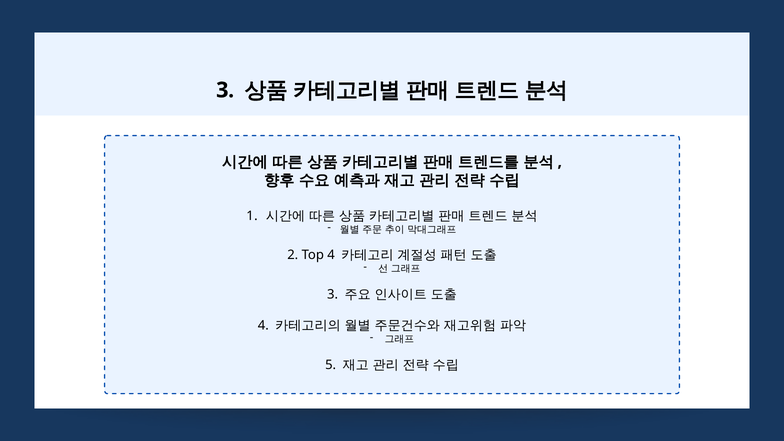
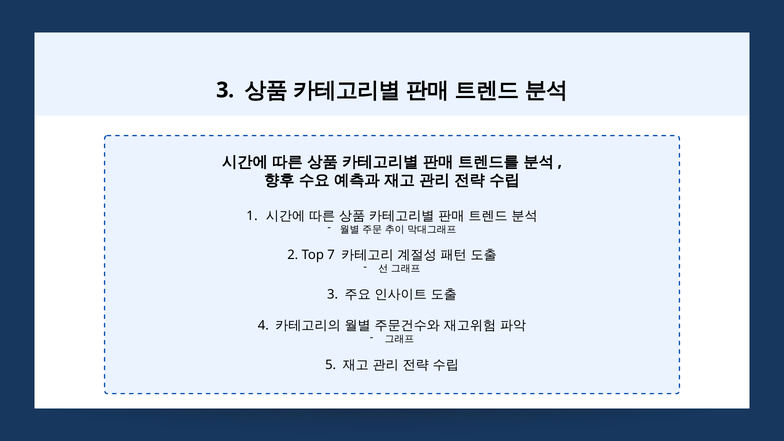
Top 4: 4 -> 7
